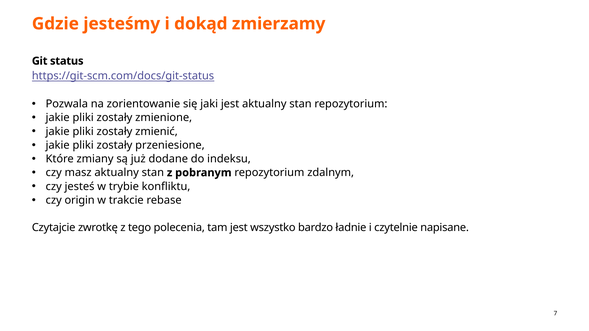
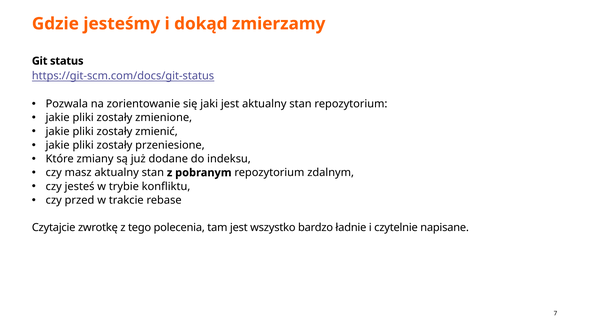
origin: origin -> przed
